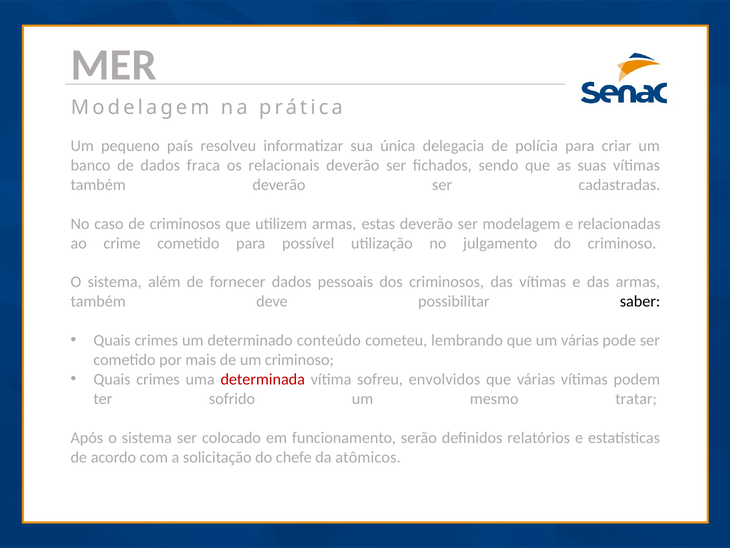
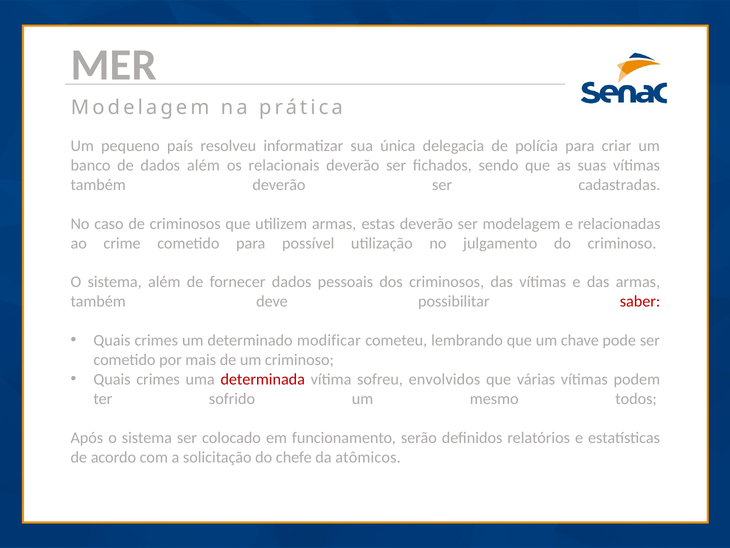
dados fraca: fraca -> além
saber colour: black -> red
conteúdo: conteúdo -> modificar
um várias: várias -> chave
tratar: tratar -> todos
